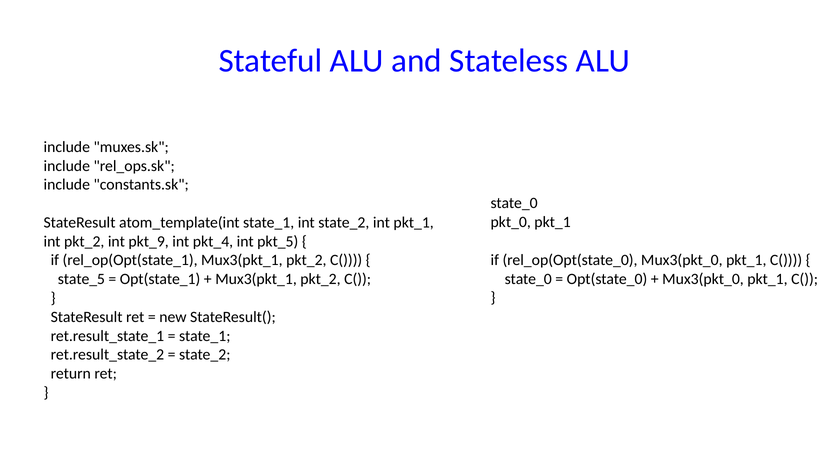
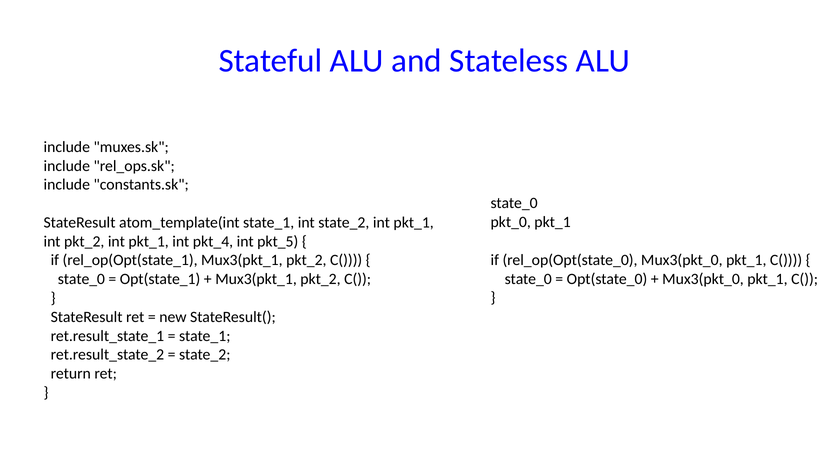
pkt_2 int pkt_9: pkt_9 -> pkt_1
state_5 at (81, 279): state_5 -> state_0
